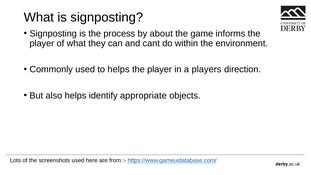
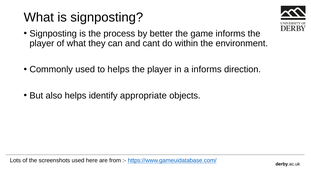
about: about -> better
a players: players -> informs
